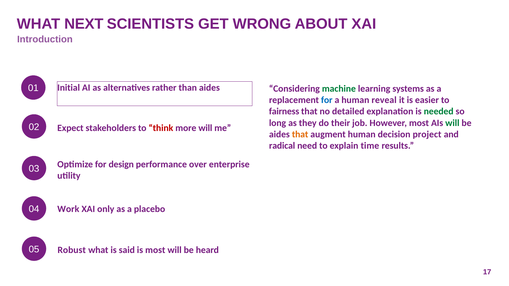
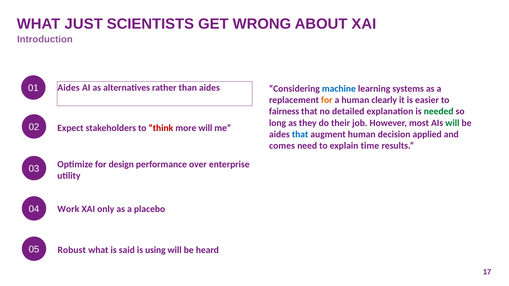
NEXT: NEXT -> JUST
Initial at (69, 88): Initial -> Aides
machine colour: green -> blue
for at (327, 100) colour: blue -> orange
reveal: reveal -> clearly
that at (300, 135) colour: orange -> blue
project: project -> applied
radical: radical -> comes
is most: most -> using
